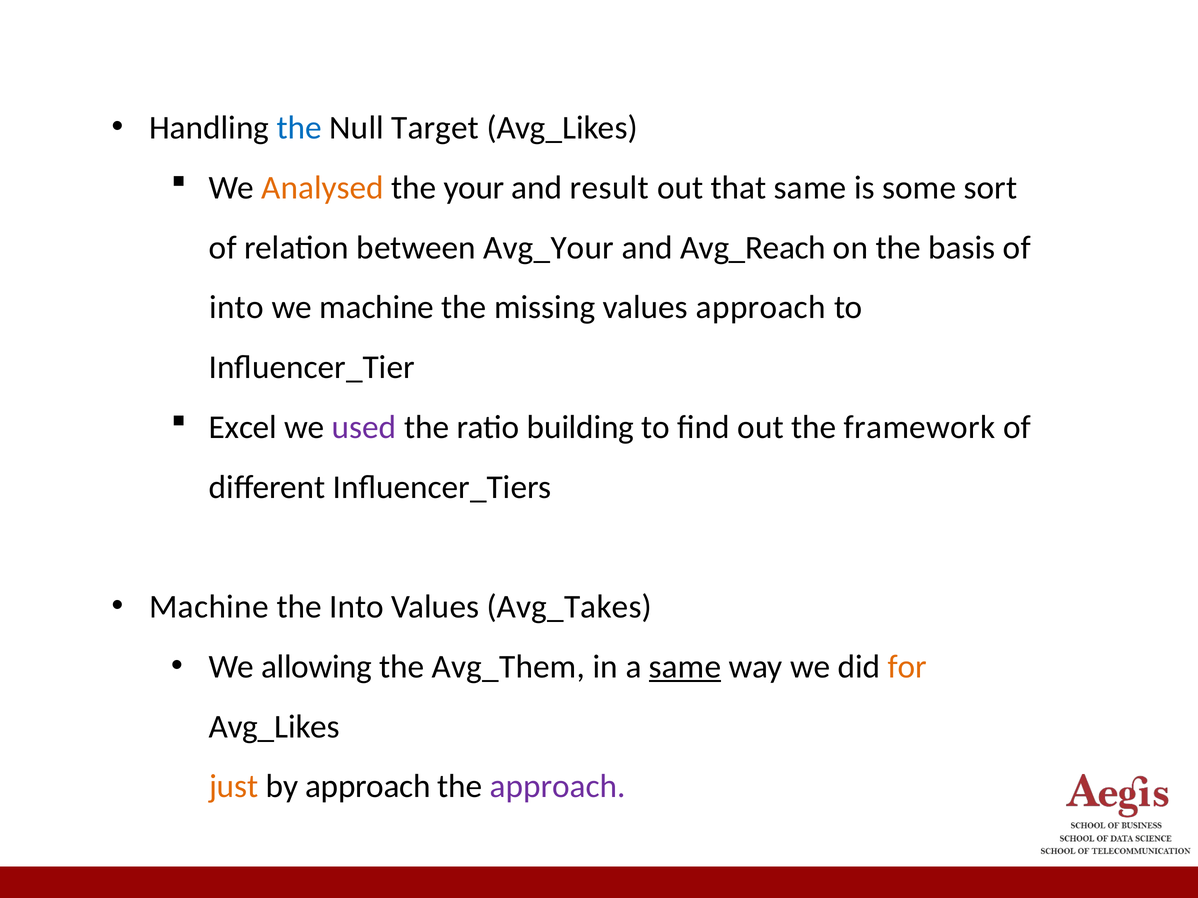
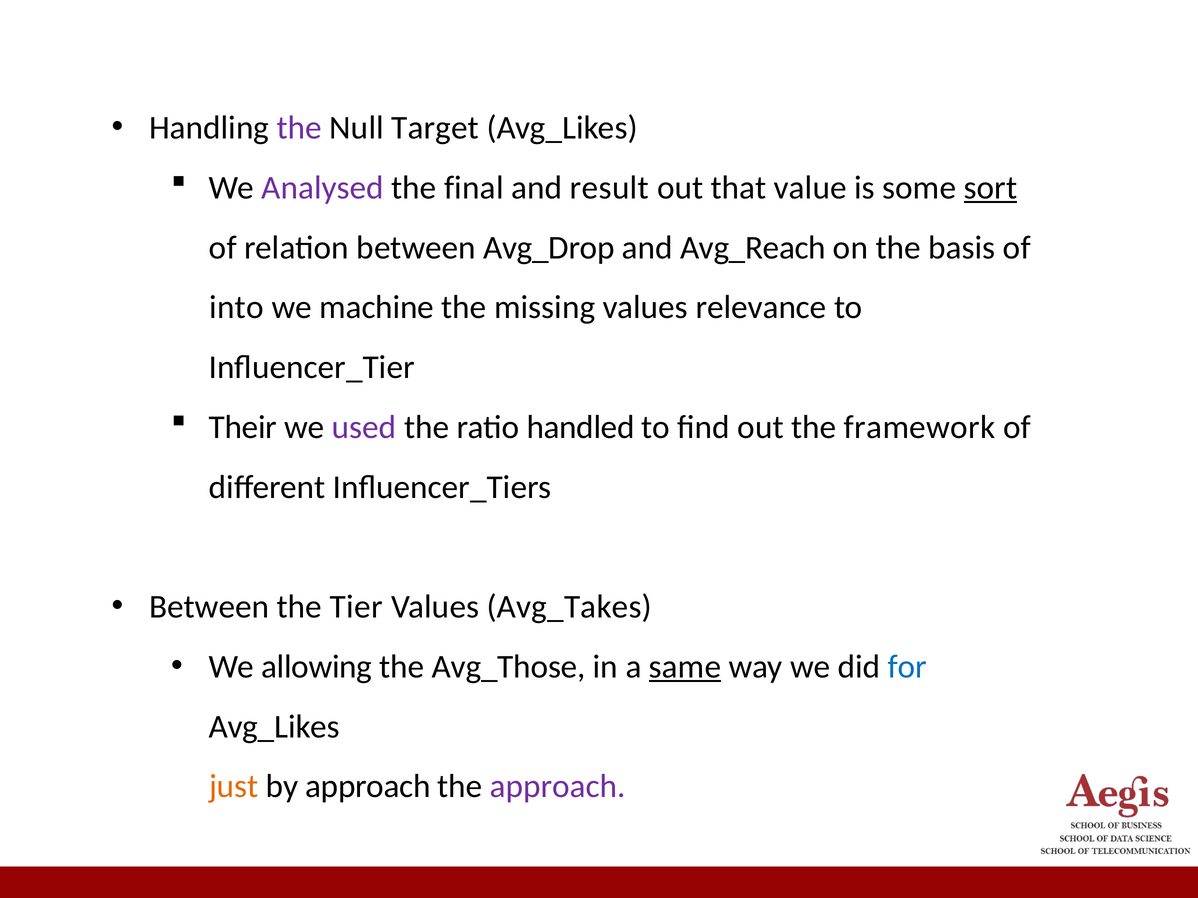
the at (299, 128) colour: blue -> purple
Analysed colour: orange -> purple
your: your -> final
that same: same -> value
sort underline: none -> present
Avg_Your: Avg_Your -> Avg_Drop
values approach: approach -> relevance
Excel: Excel -> Their
building: building -> handled
Machine at (209, 607): Machine -> Between
the Into: Into -> Tier
Avg_Them: Avg_Them -> Avg_Those
for colour: orange -> blue
